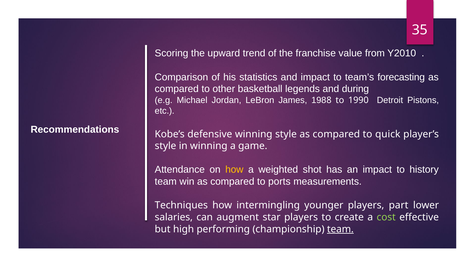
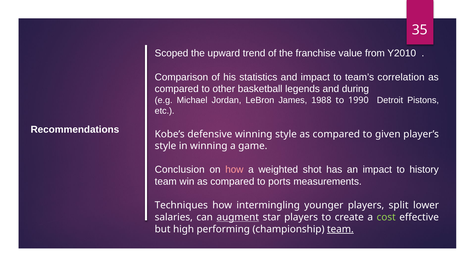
Scoring: Scoring -> Scoped
forecasting: forecasting -> correlation
quick: quick -> given
Attendance: Attendance -> Conclusion
how at (234, 170) colour: yellow -> pink
part: part -> split
augment underline: none -> present
